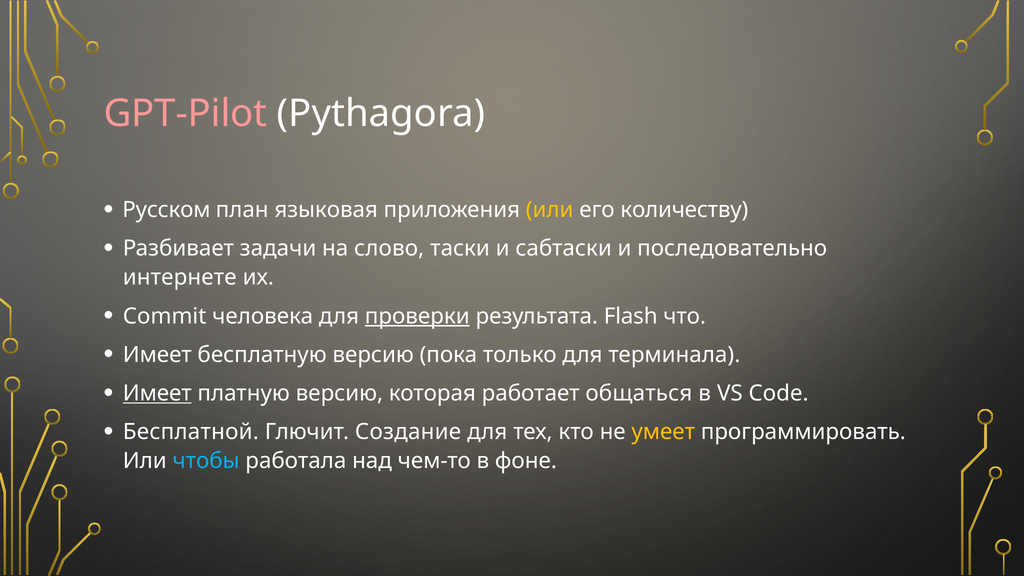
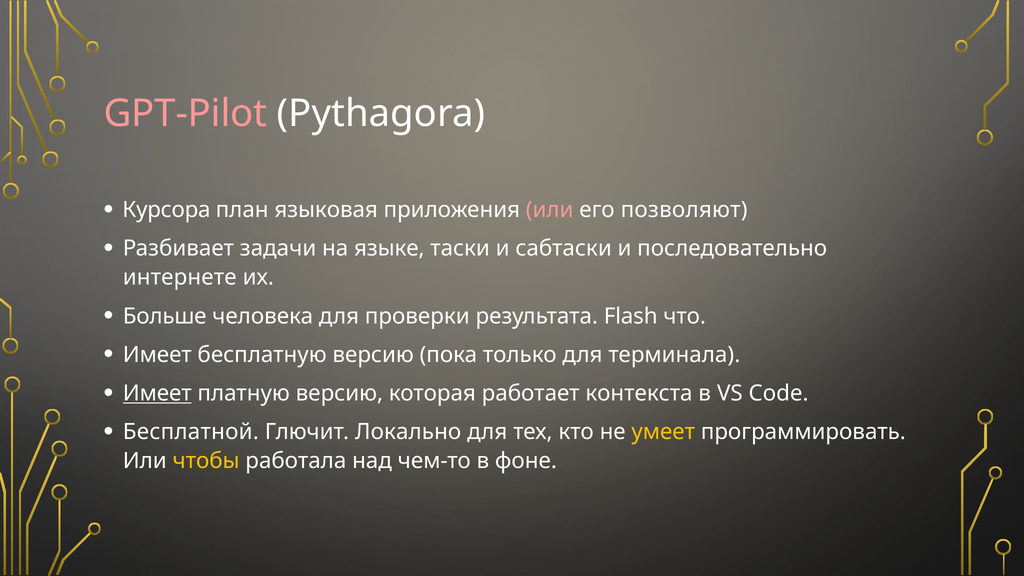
Русском: Русском -> Курсора
или at (550, 210) colour: yellow -> pink
количеству: количеству -> позволяют
слово: слово -> языке
Commit: Commit -> Больше
проверки underline: present -> none
общаться: общаться -> контекста
Создание: Создание -> Локально
чтобы colour: light blue -> yellow
